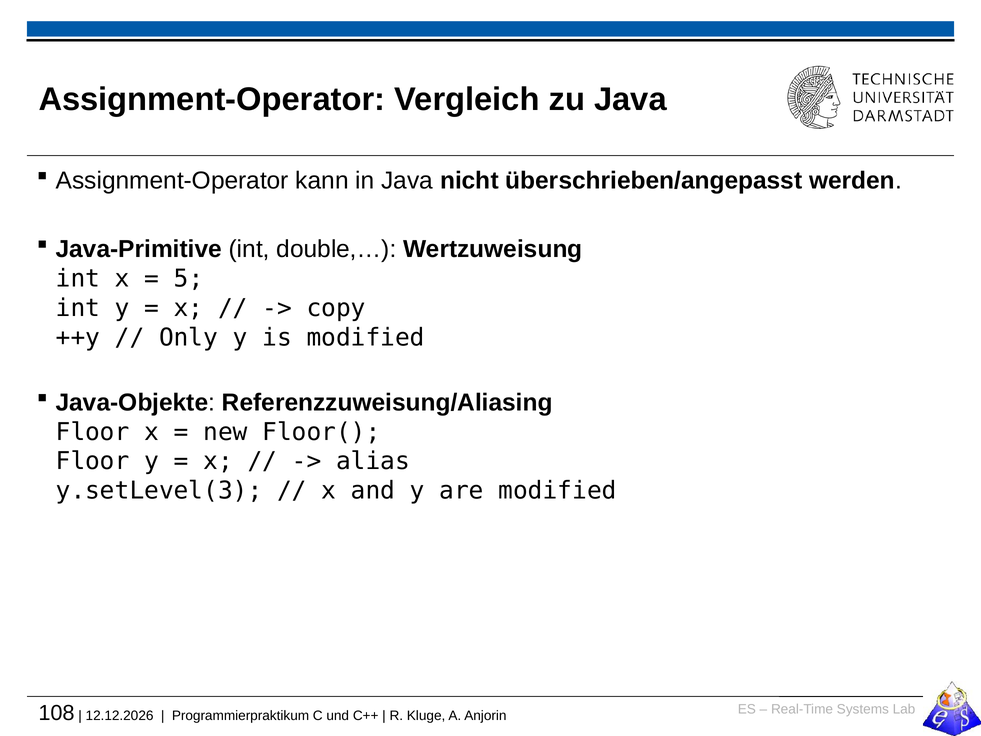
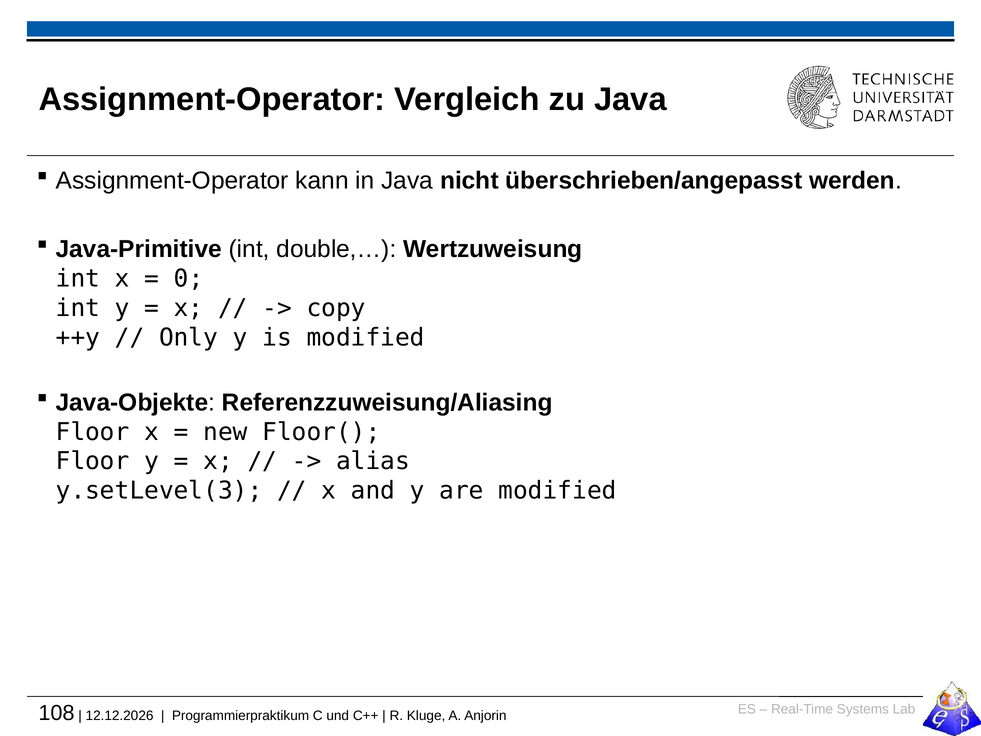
5: 5 -> 0
